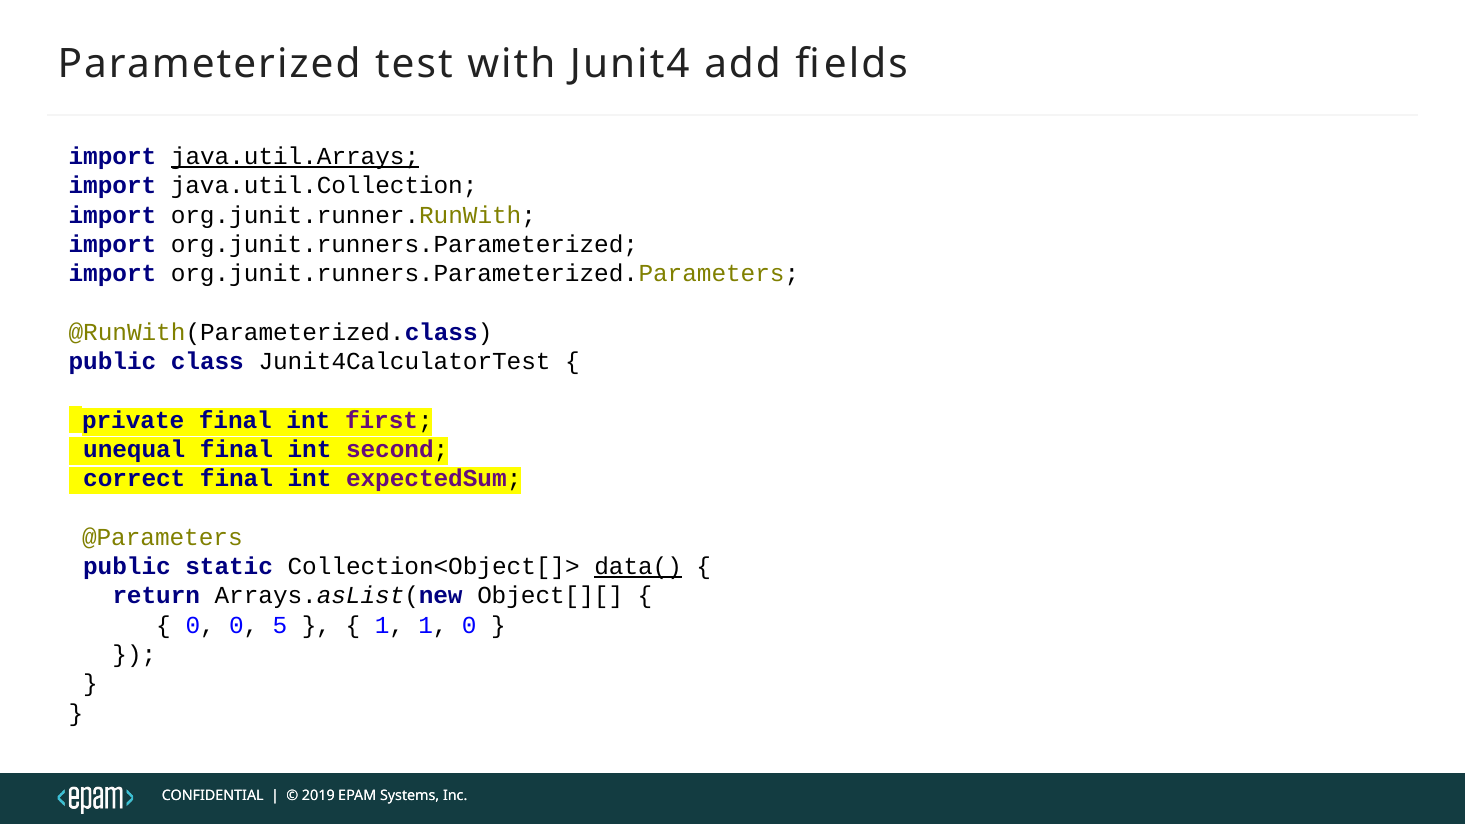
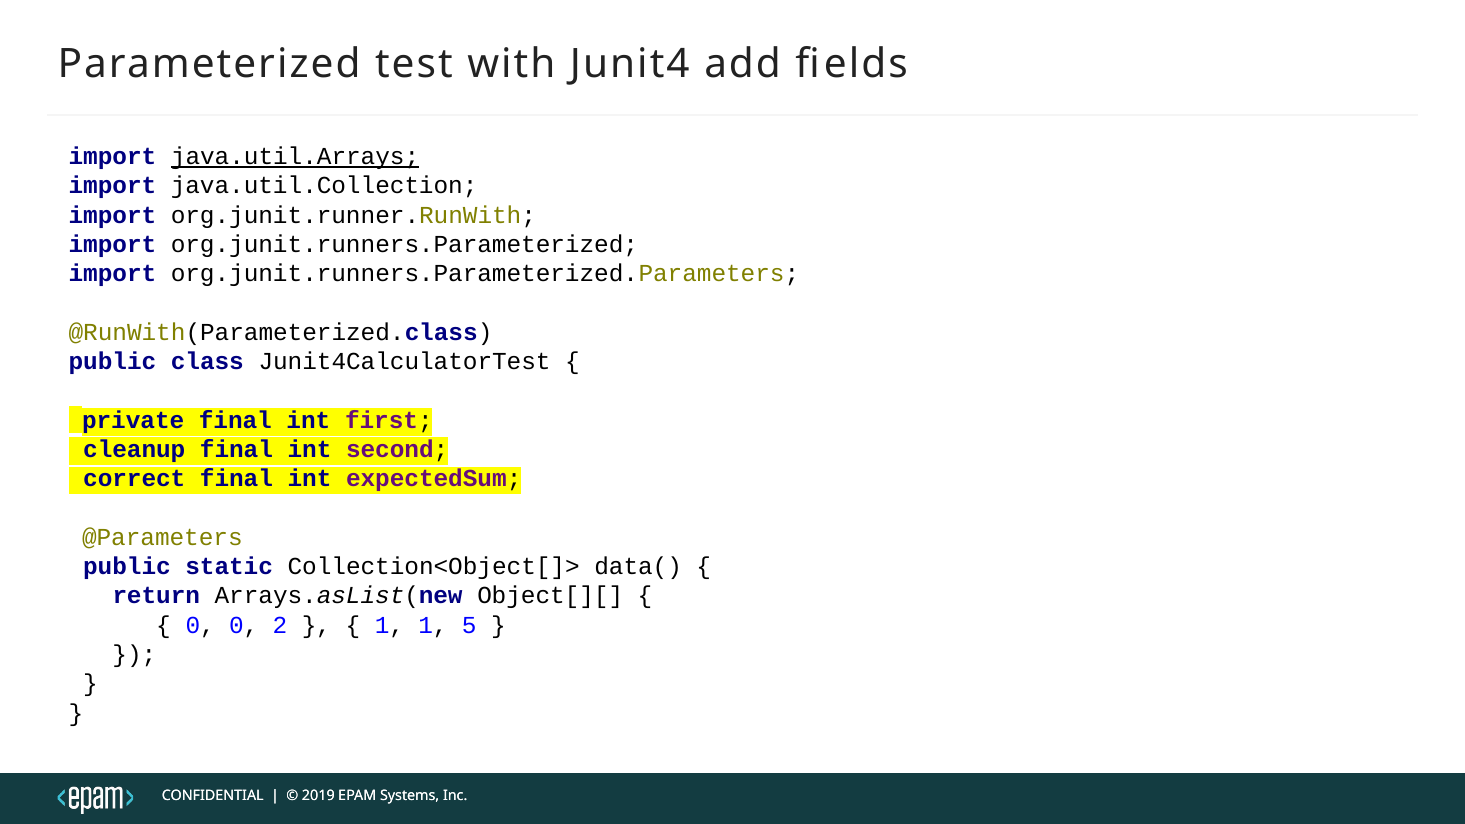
unequal: unequal -> cleanup
data( underline: present -> none
5: 5 -> 2
1 0: 0 -> 5
